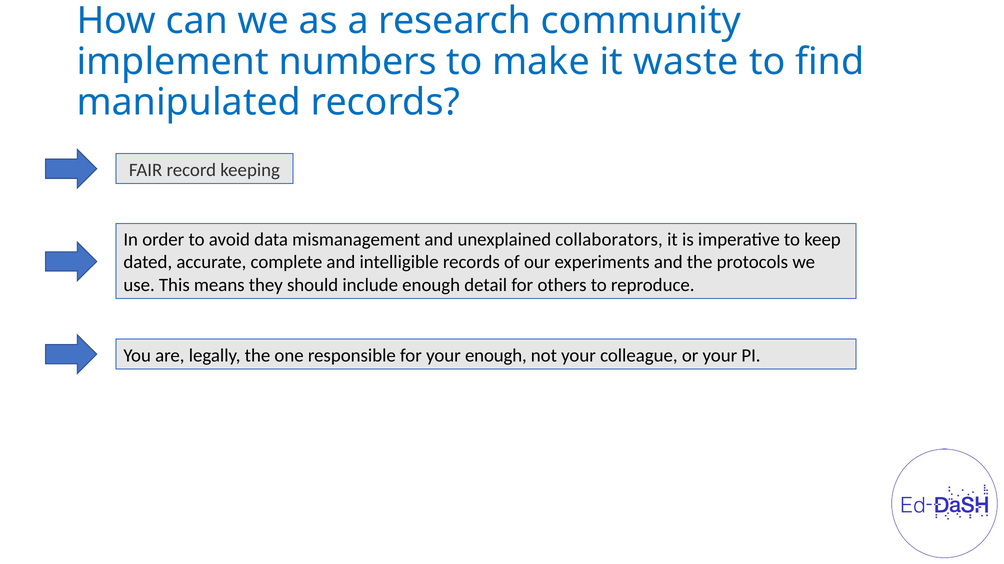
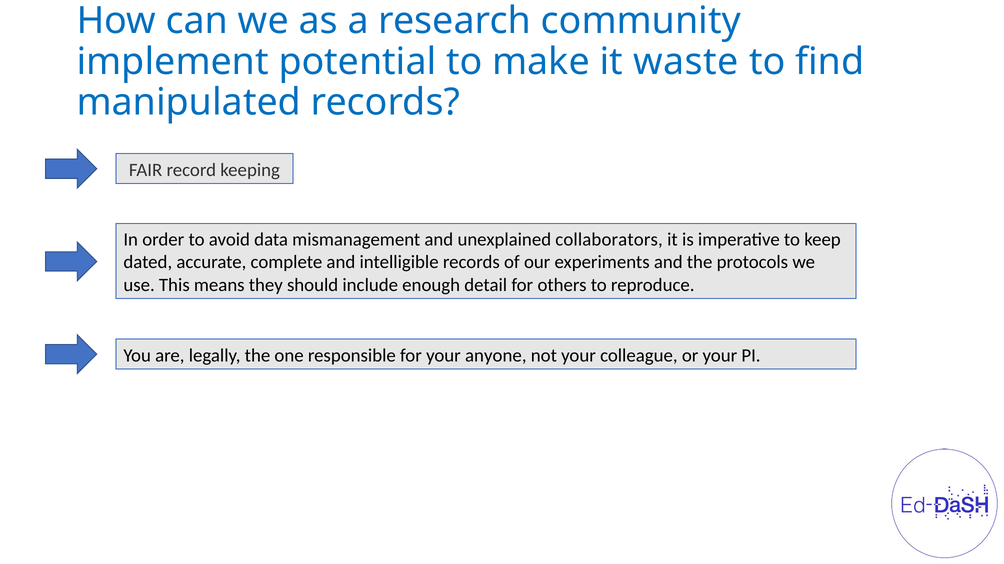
numbers: numbers -> potential
your enough: enough -> anyone
